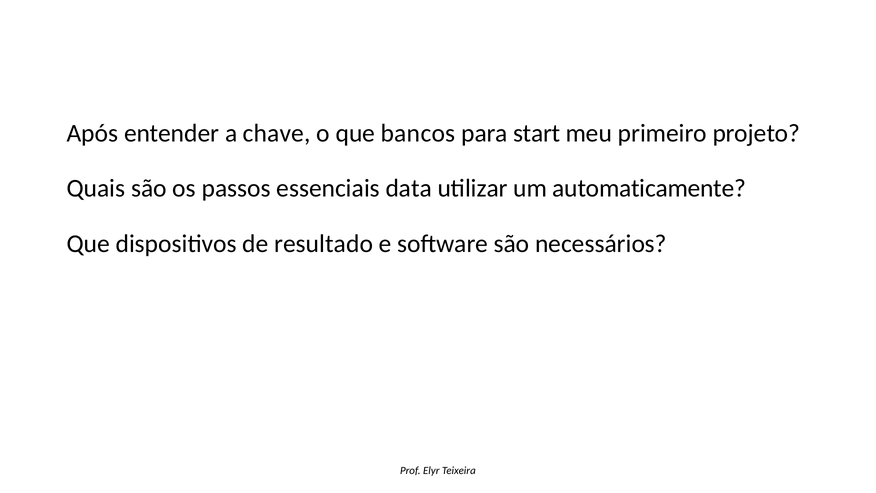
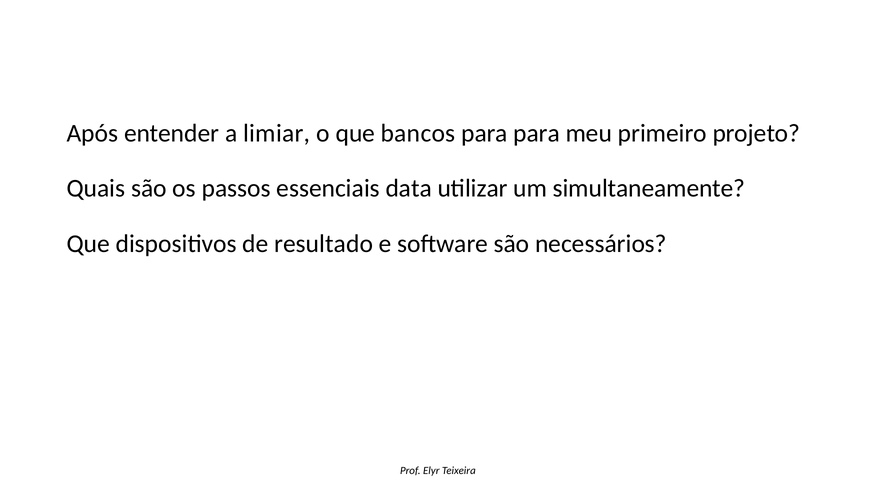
chave: chave -> limiar
para start: start -> para
automaticamente: automaticamente -> simultaneamente
